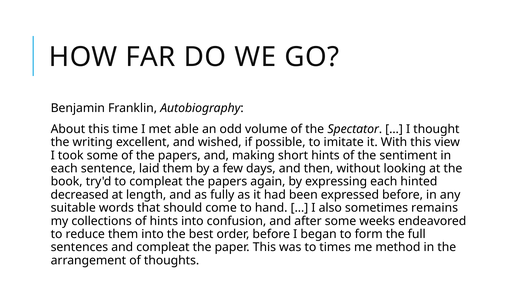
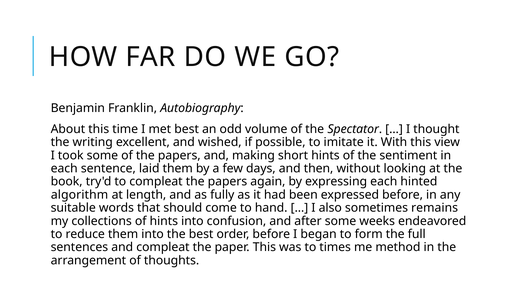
met able: able -> best
decreased: decreased -> algorithm
